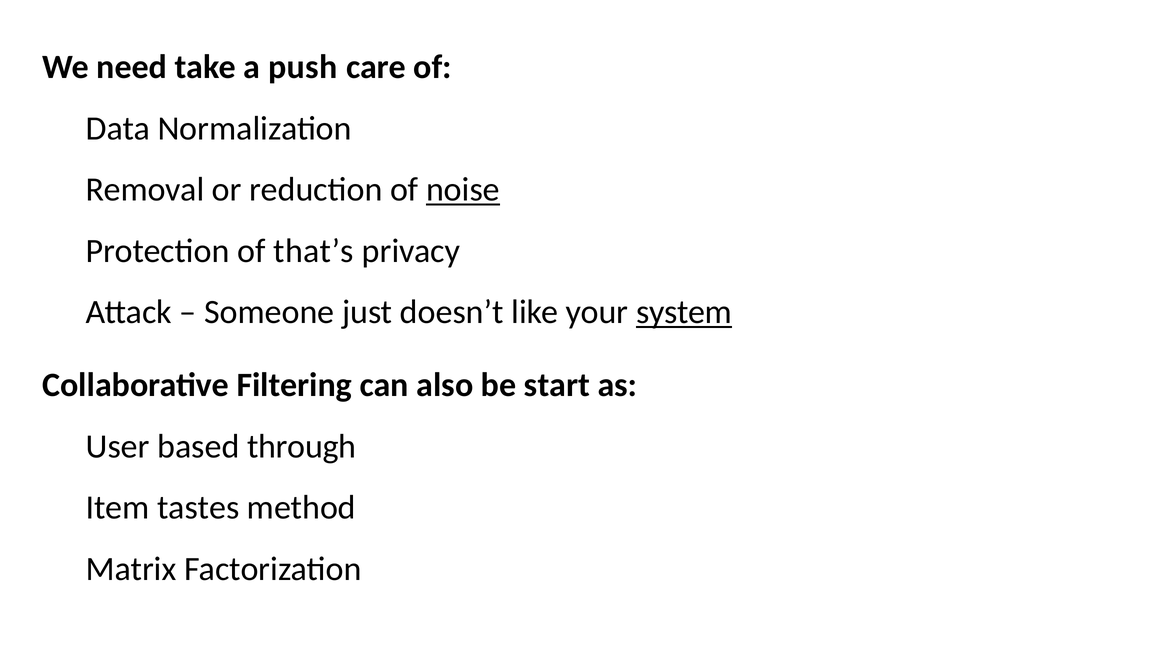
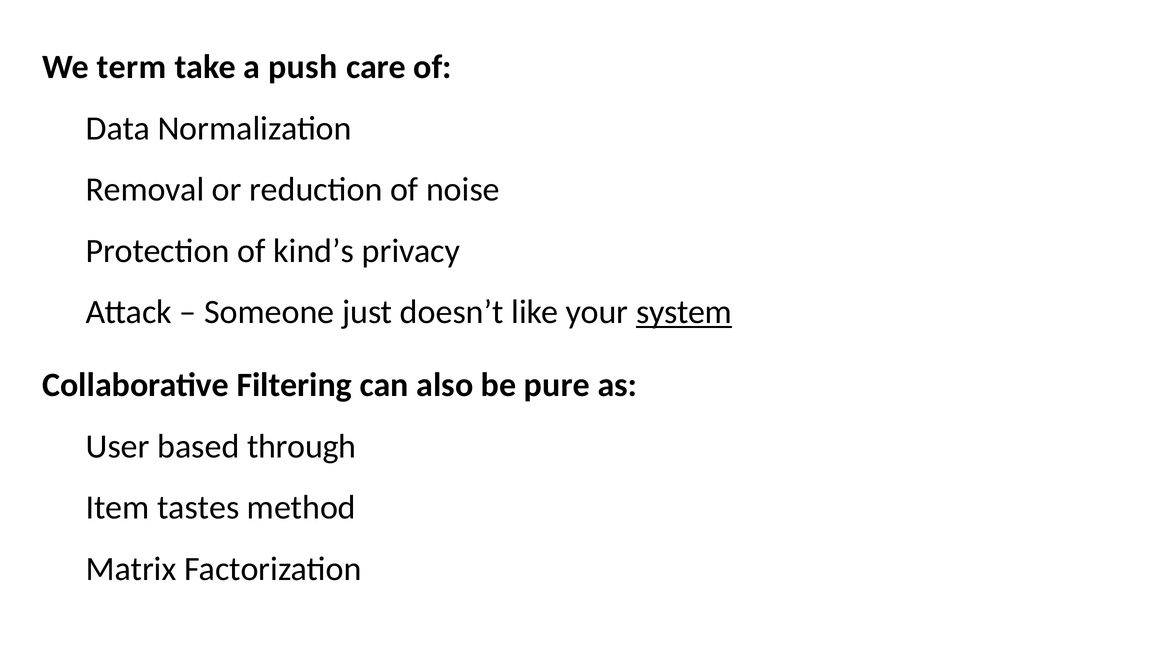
need: need -> term
noise underline: present -> none
that’s: that’s -> kind’s
start: start -> pure
